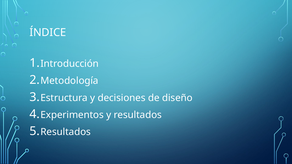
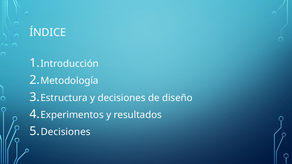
Resultados at (66, 132): Resultados -> Decisiones
